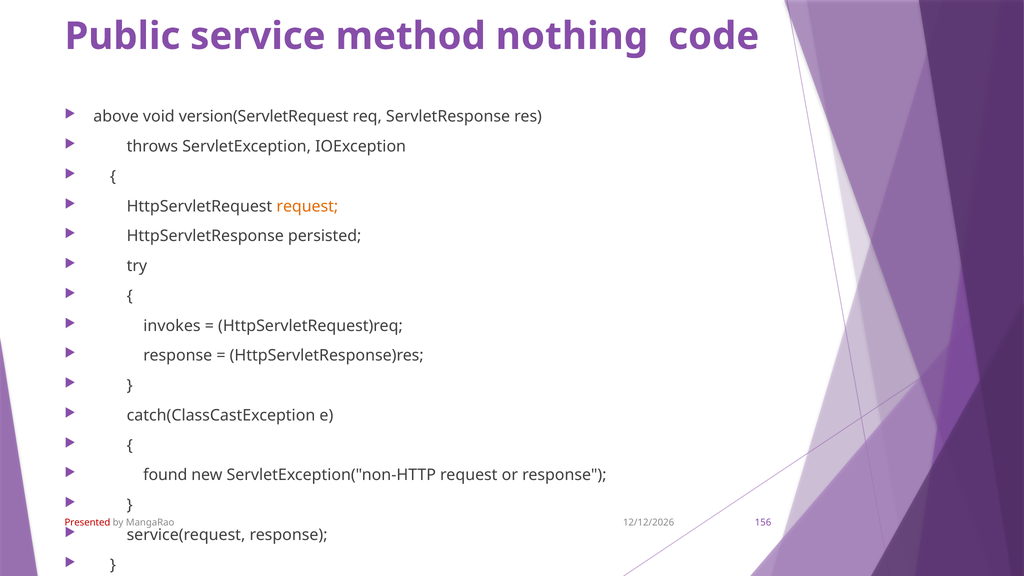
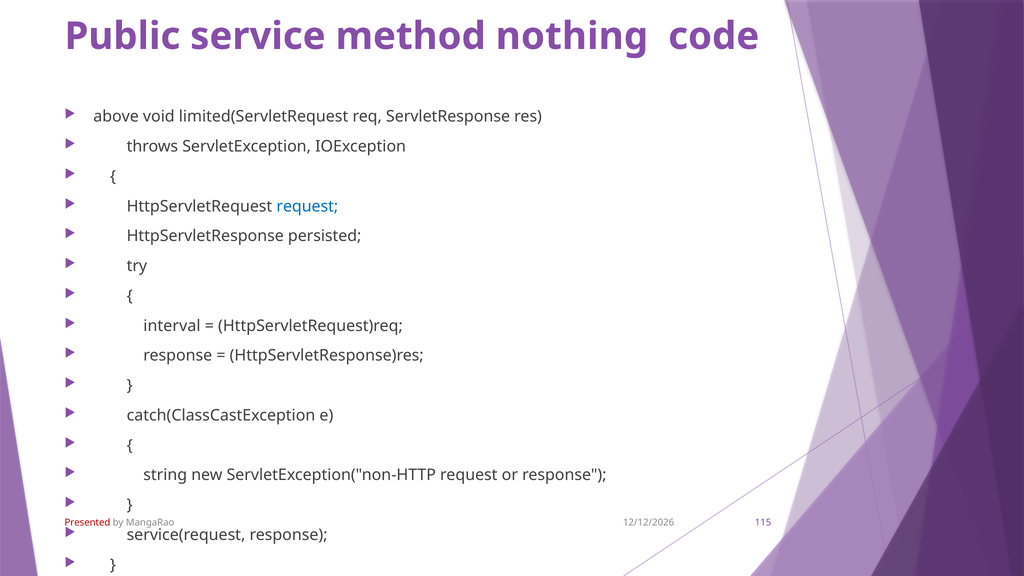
version(ServletRequest: version(ServletRequest -> limited(ServletRequest
request at (307, 206) colour: orange -> blue
invokes: invokes -> interval
found: found -> string
156: 156 -> 115
